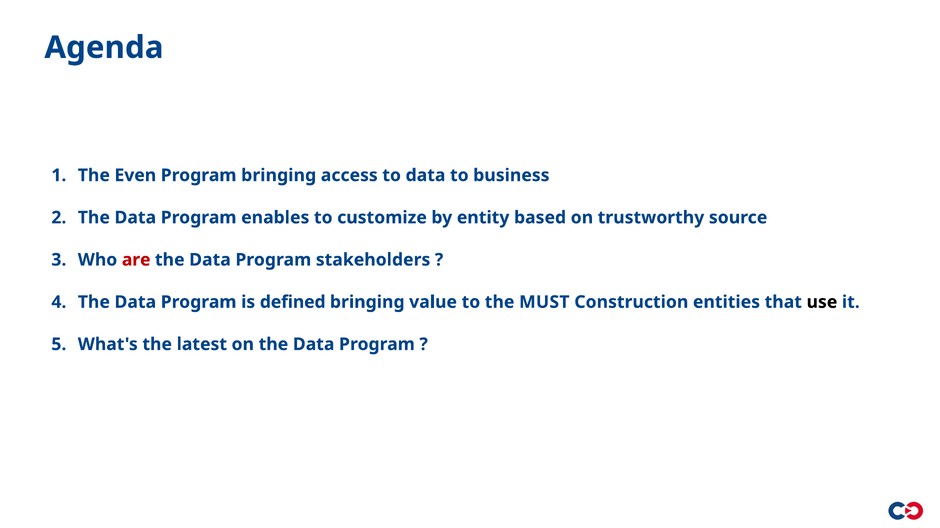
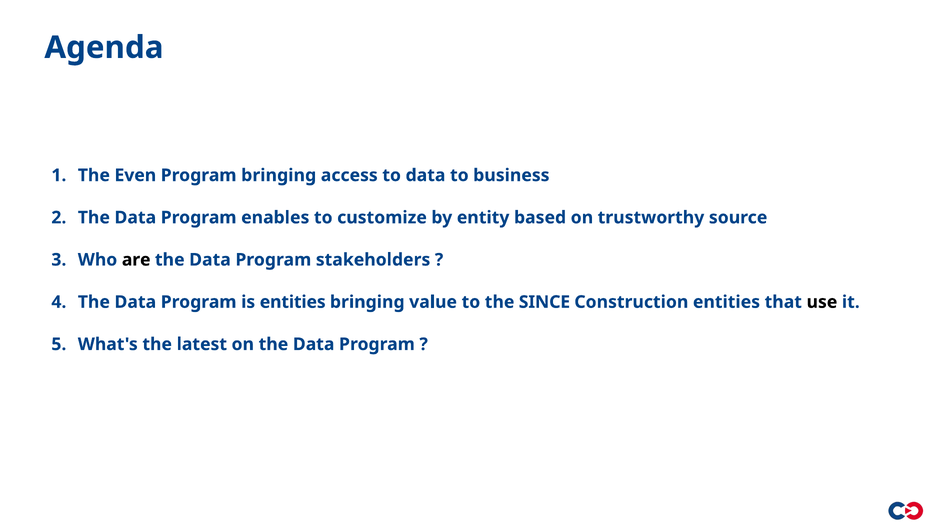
are colour: red -> black
is defined: defined -> entities
MUST: MUST -> SINCE
